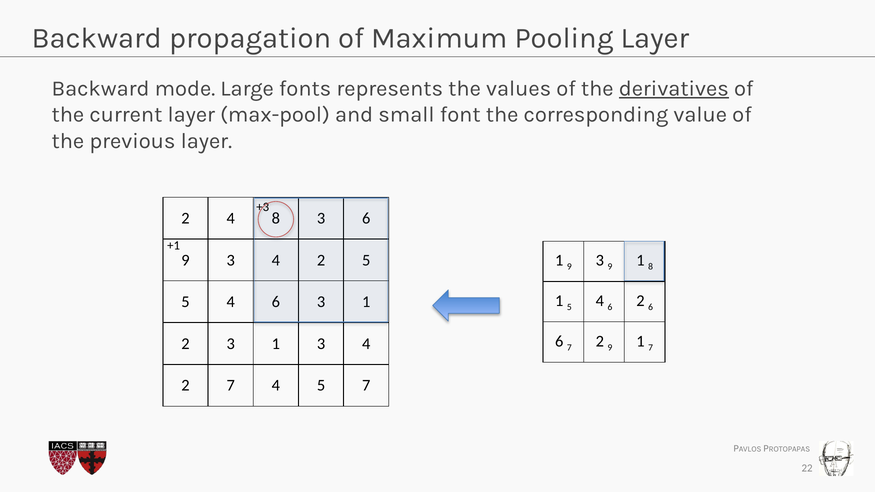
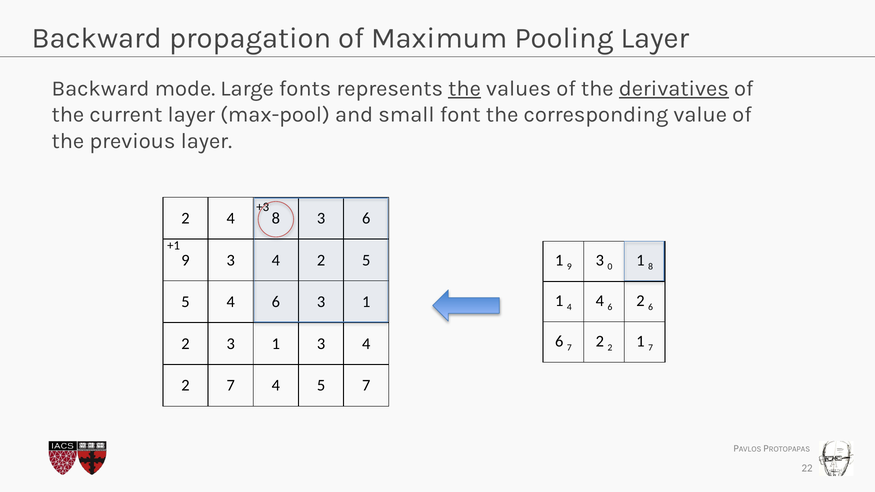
the at (465, 88) underline: none -> present
3 9: 9 -> 0
1 5: 5 -> 4
2 9: 9 -> 2
